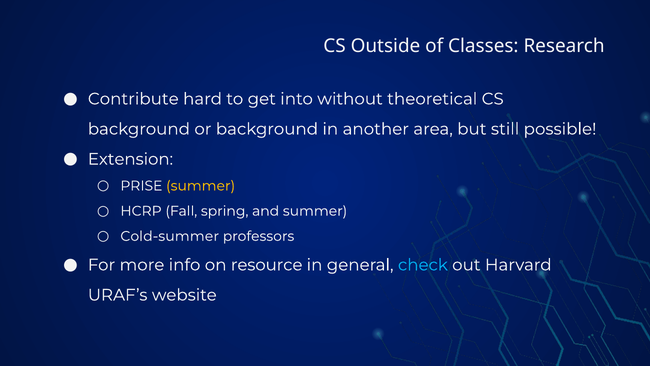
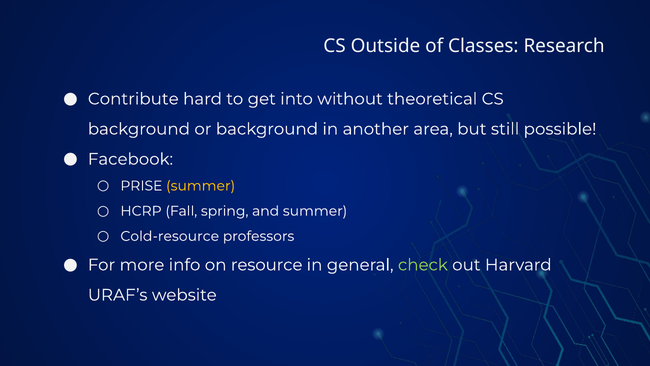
Extension: Extension -> Facebook
Cold-summer: Cold-summer -> Cold-resource
check colour: light blue -> light green
